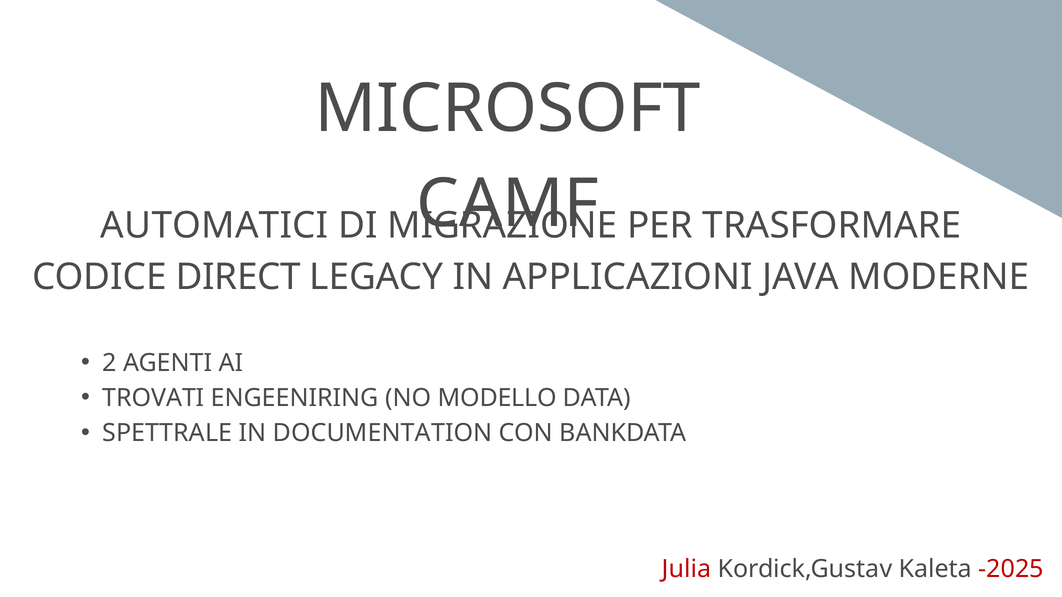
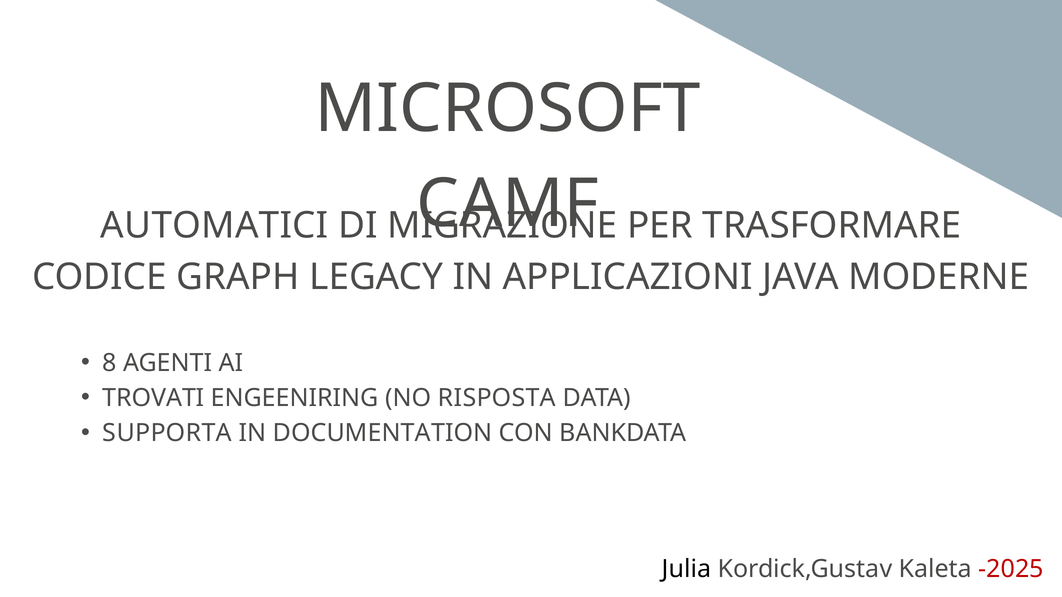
DIRECT: DIRECT -> GRAPH
2: 2 -> 8
MODELLO: MODELLO -> RISPOSTA
SPETTRALE: SPETTRALE -> SUPPORTA
Julia colour: red -> black
